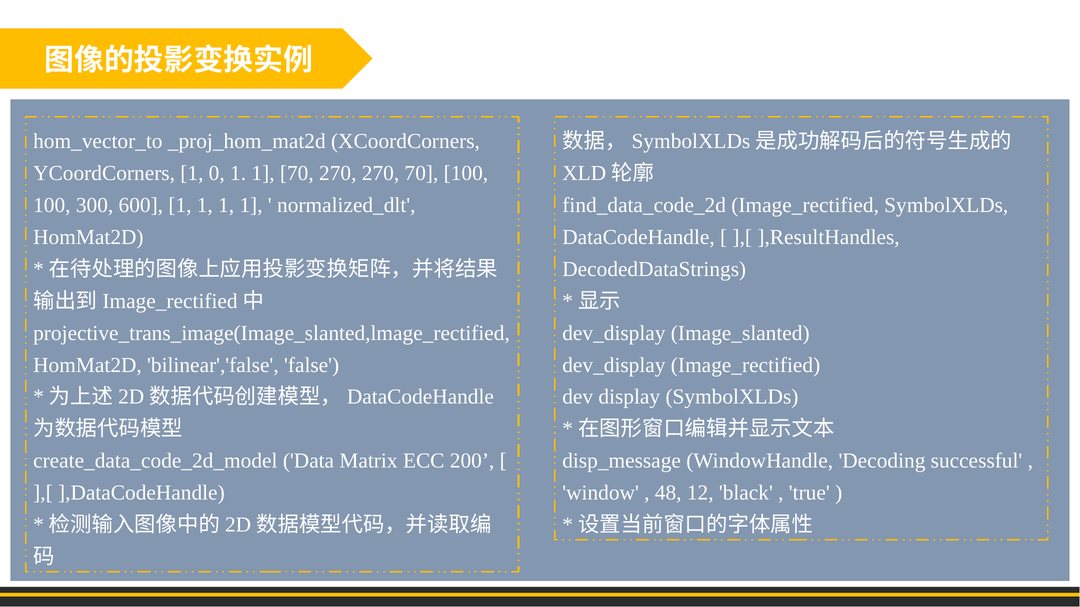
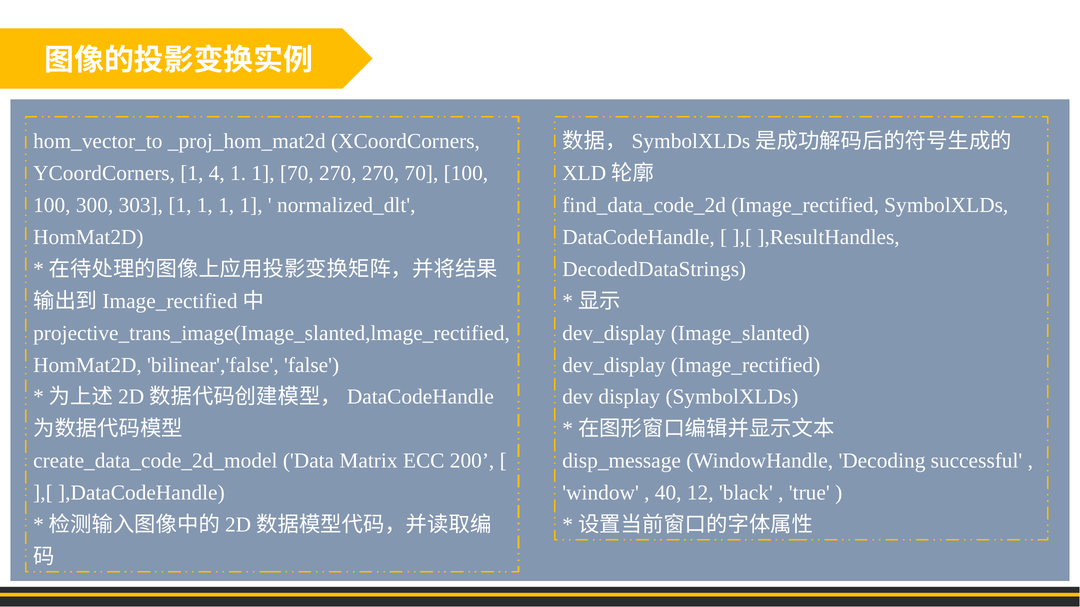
0: 0 -> 4
600: 600 -> 303
48: 48 -> 40
